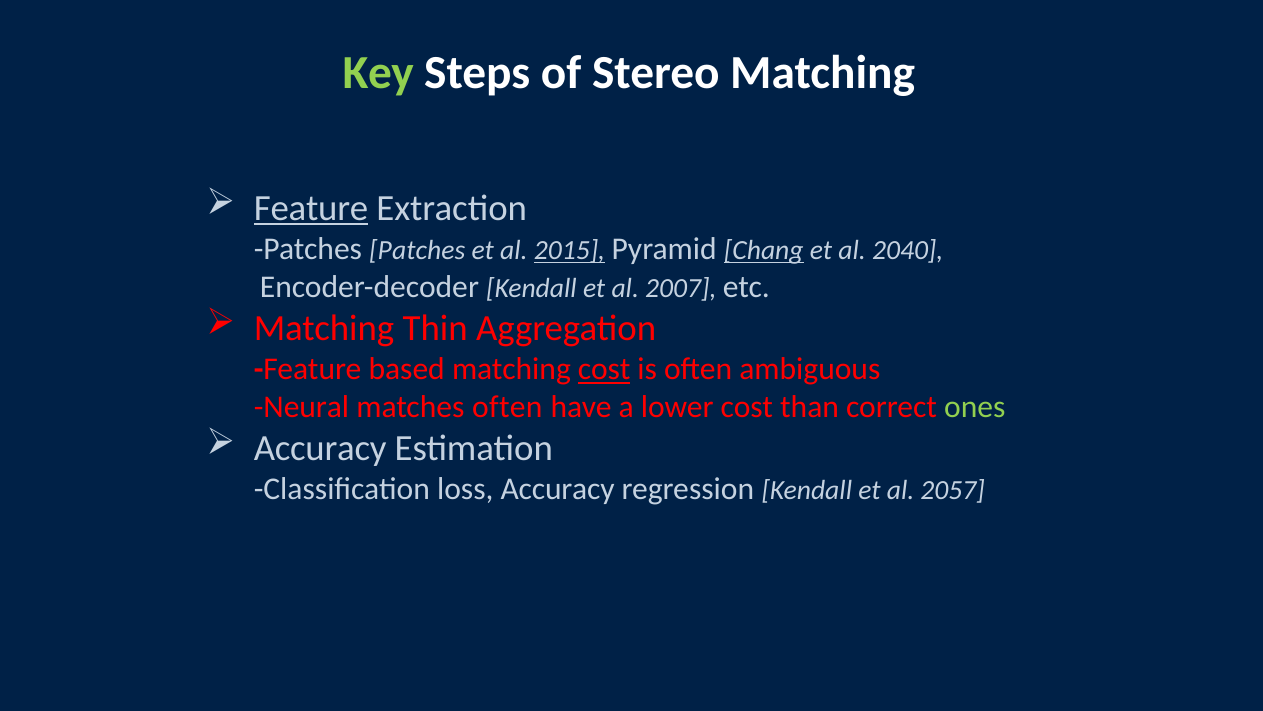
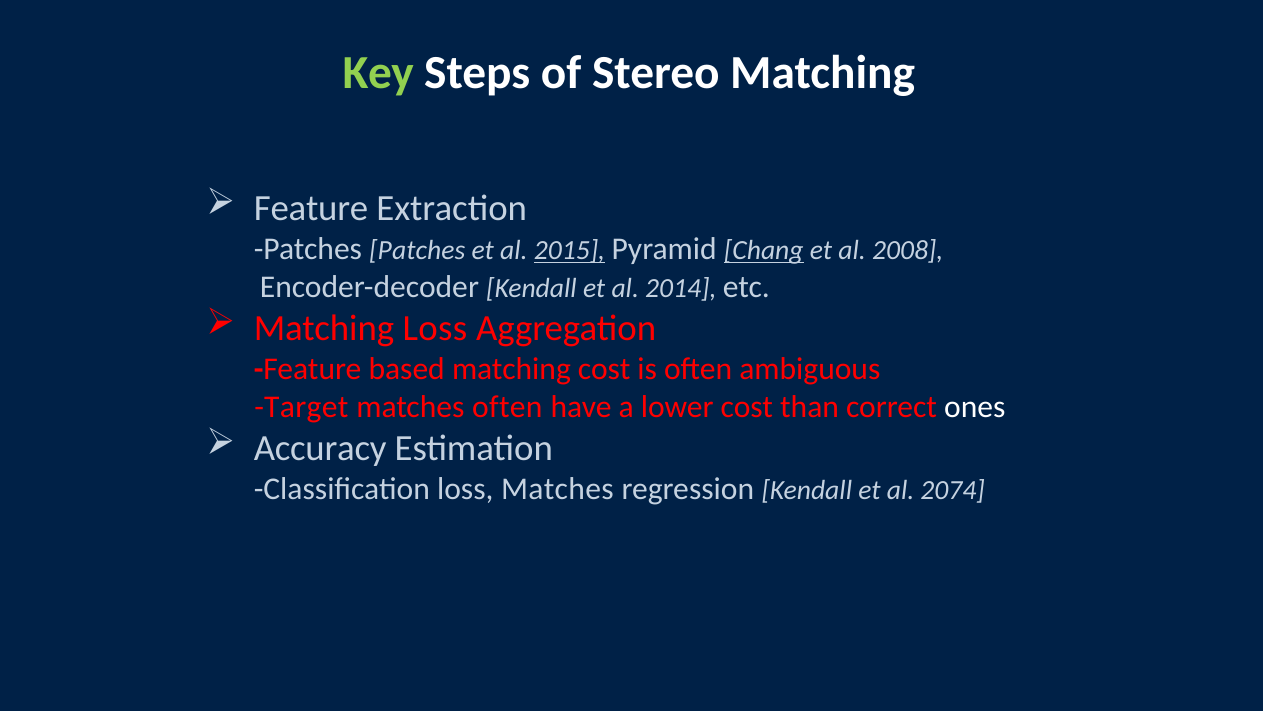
Feature at (311, 208) underline: present -> none
2040: 2040 -> 2008
2007: 2007 -> 2014
Matching Thin: Thin -> Loss
cost at (604, 369) underline: present -> none
Neural: Neural -> Target
ones colour: light green -> white
loss Accuracy: Accuracy -> Matches
2057: 2057 -> 2074
